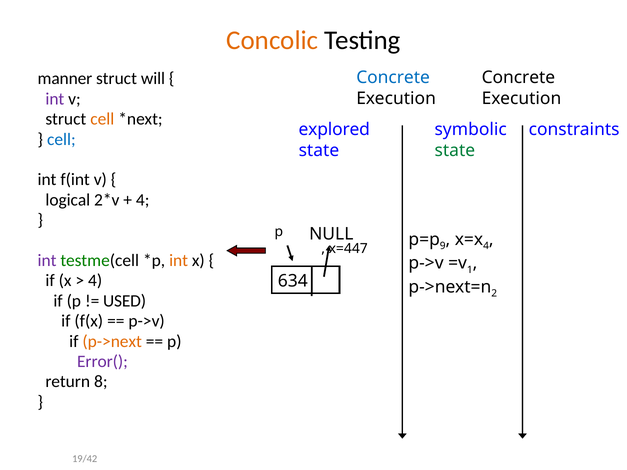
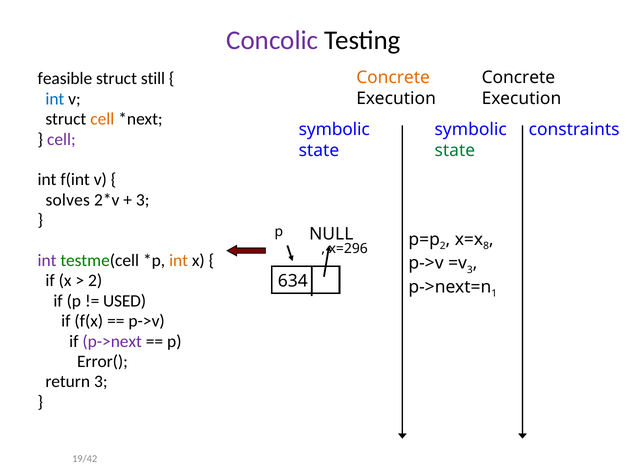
Concolic colour: orange -> purple
manner: manner -> feasible
will: will -> still
Concrete at (393, 77) colour: blue -> orange
int at (55, 99) colour: purple -> blue
explored at (334, 130): explored -> symbolic
cell at (61, 139) colour: blue -> purple
logical: logical -> solves
4 at (143, 200): 4 -> 3
9 at (443, 246): 9 -> 2
4 at (486, 246): 4 -> 8
x=447: x=447 -> x=296
1 at (470, 270): 1 -> 3
4 at (95, 281): 4 -> 2
2: 2 -> 1
p->next colour: orange -> purple
Error( colour: purple -> black
return 8: 8 -> 3
